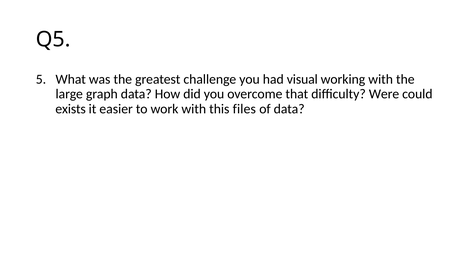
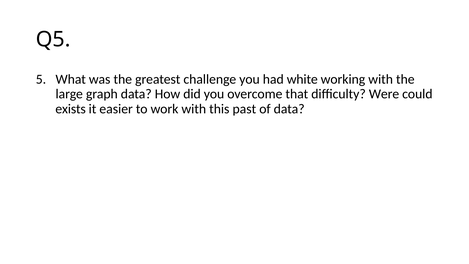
visual: visual -> white
files: files -> past
